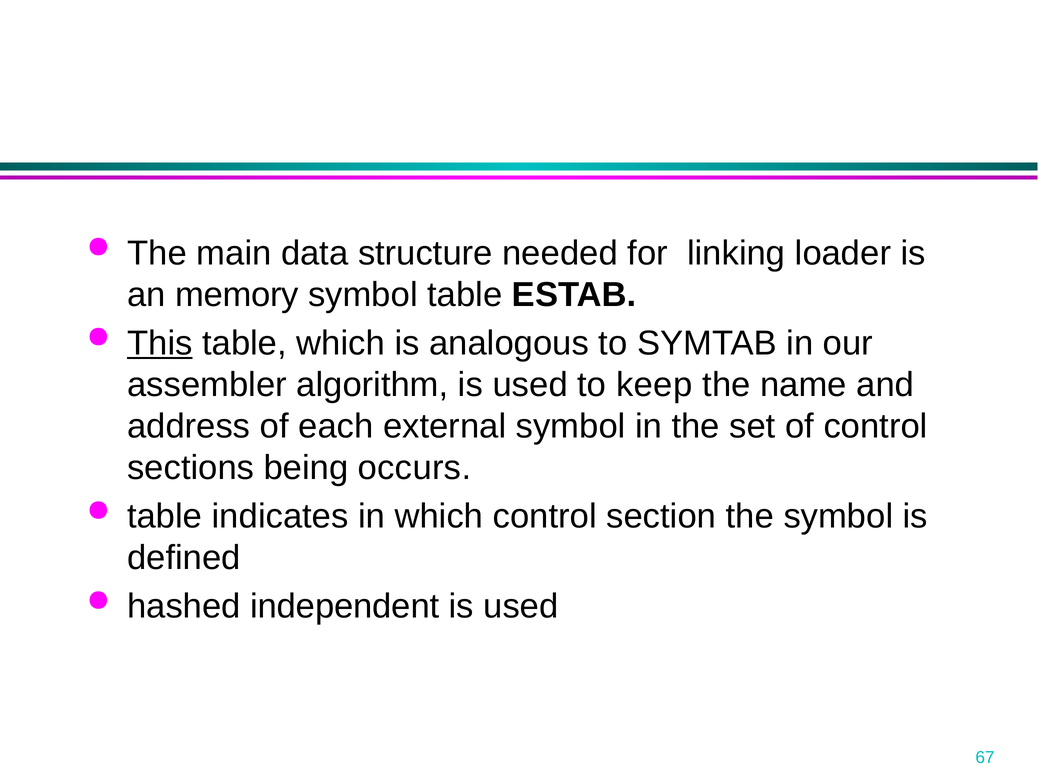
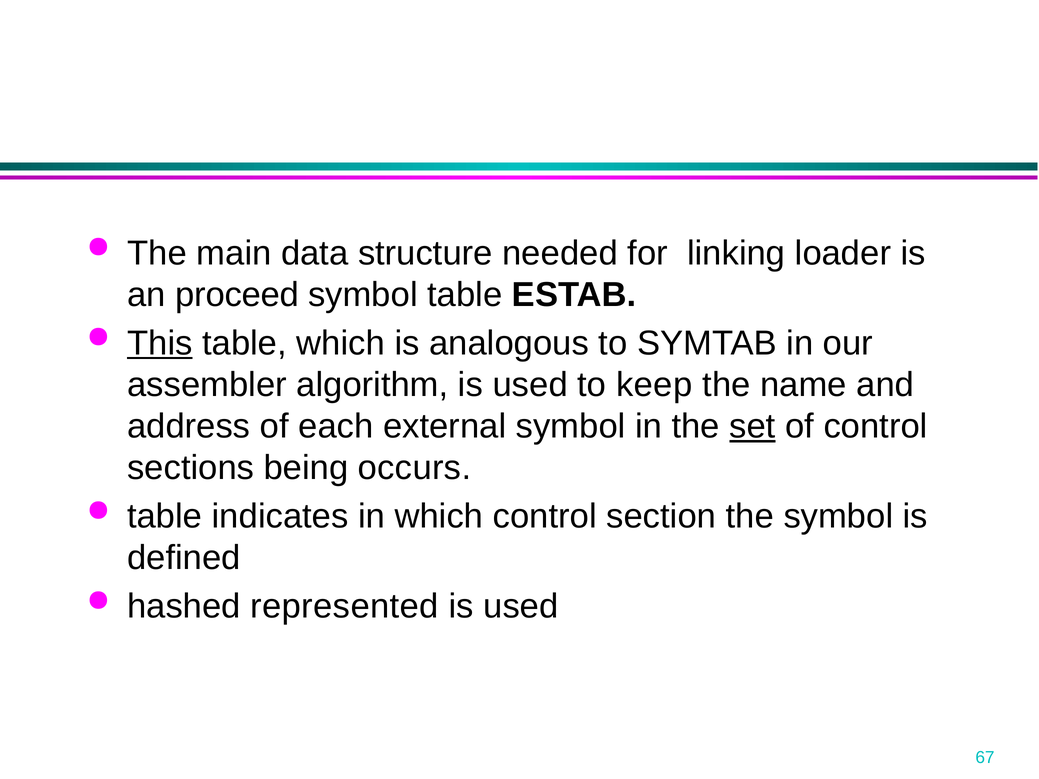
memory: memory -> proceed
set underline: none -> present
independent: independent -> represented
